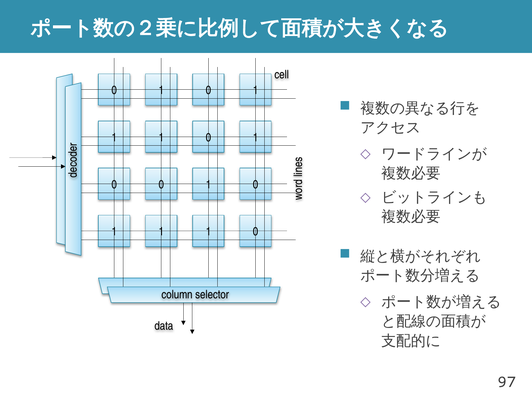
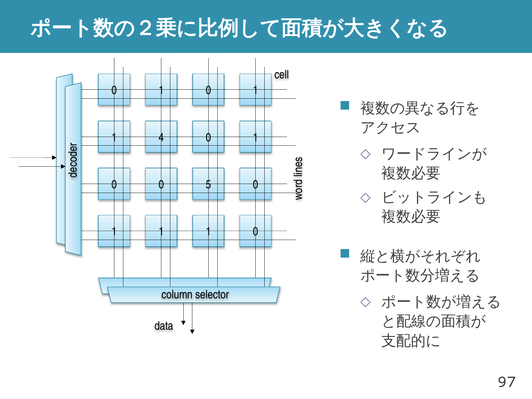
1 at (161, 137): 1 -> 4
0 0 1: 1 -> 5
